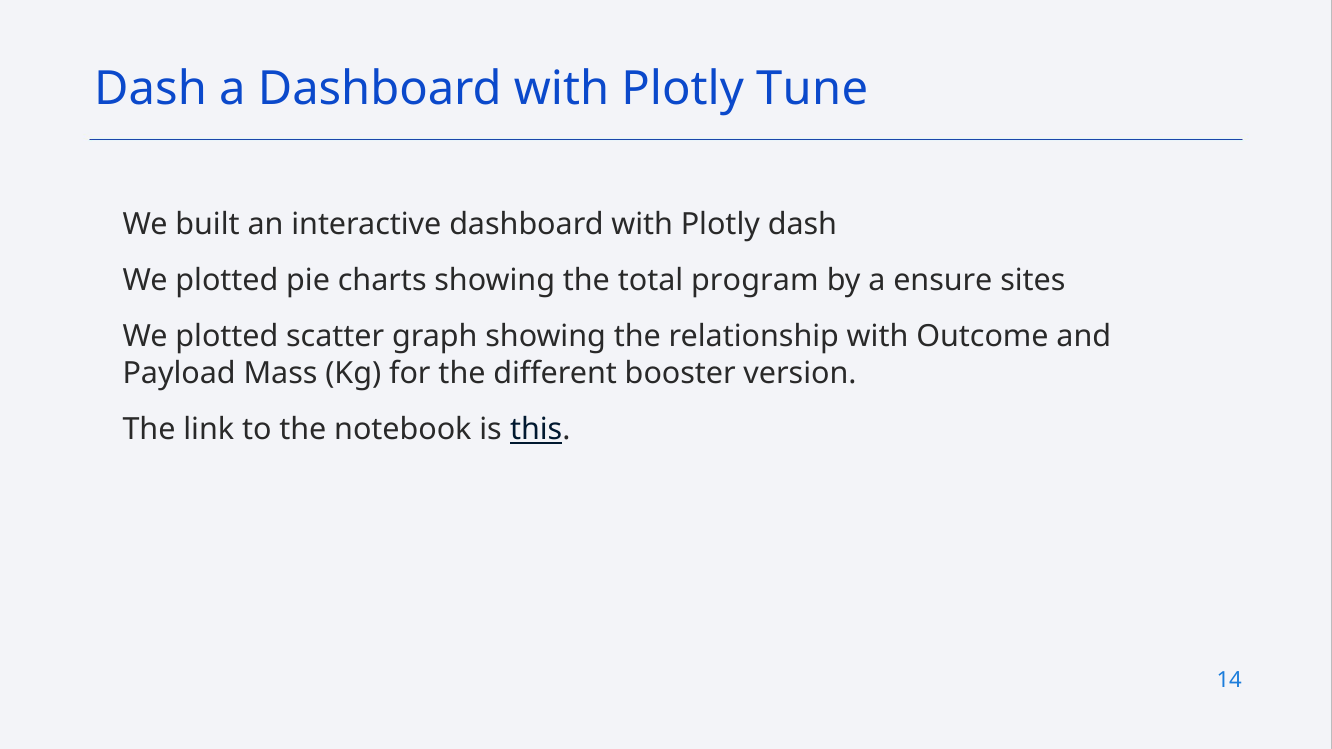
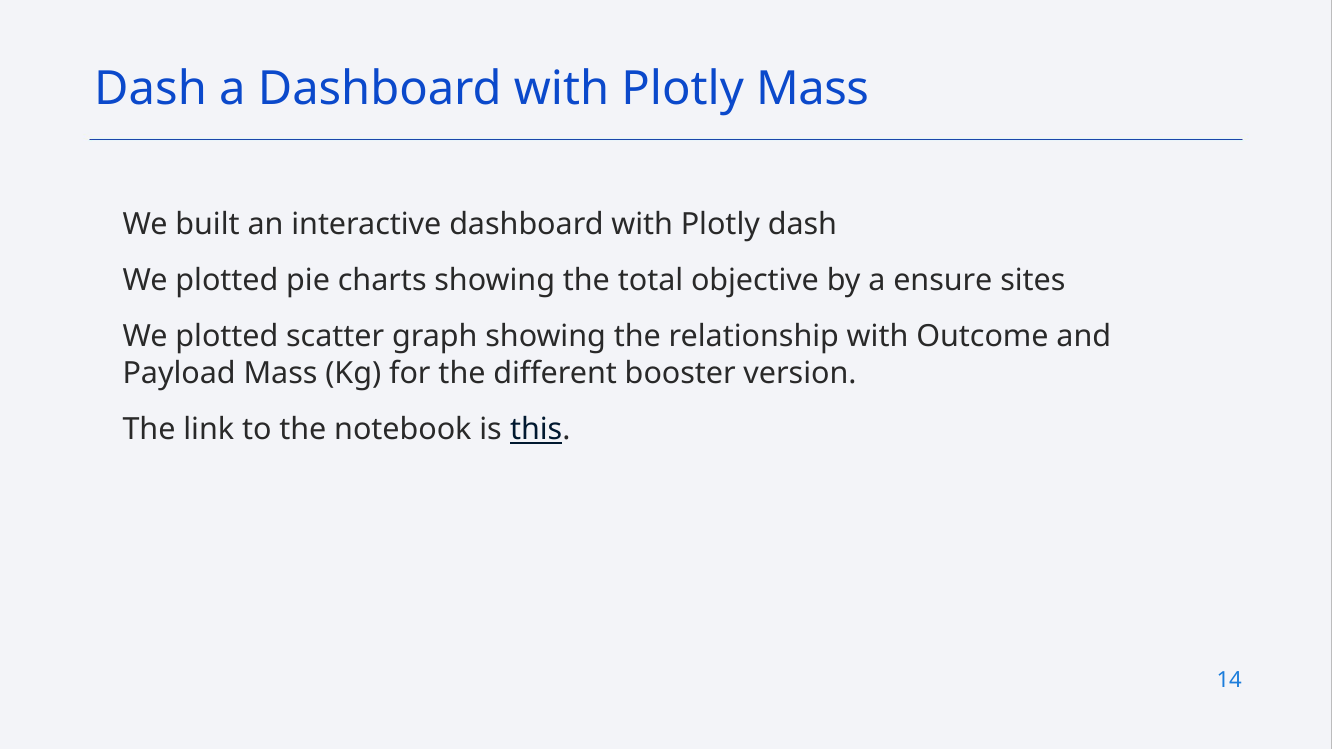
Plotly Tune: Tune -> Mass
program: program -> objective
